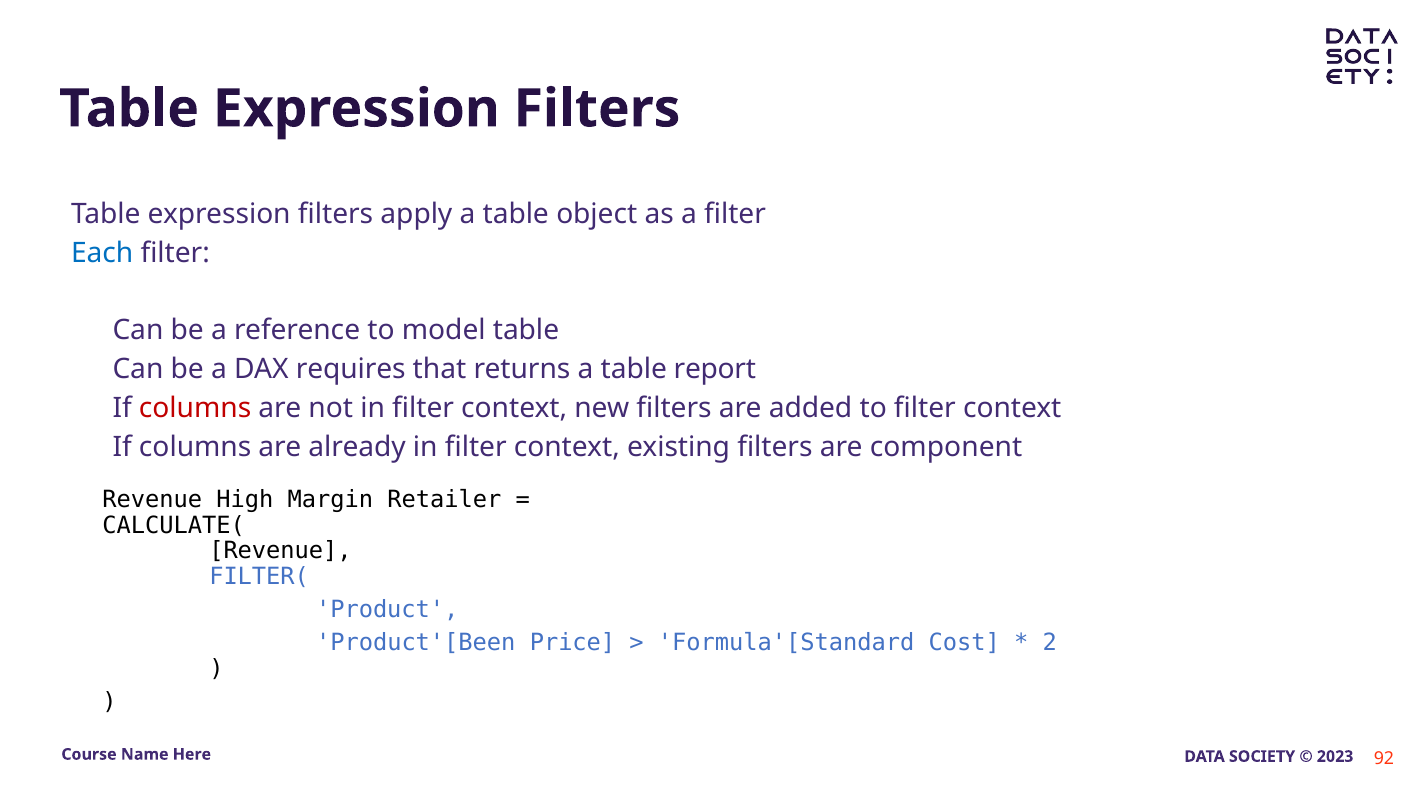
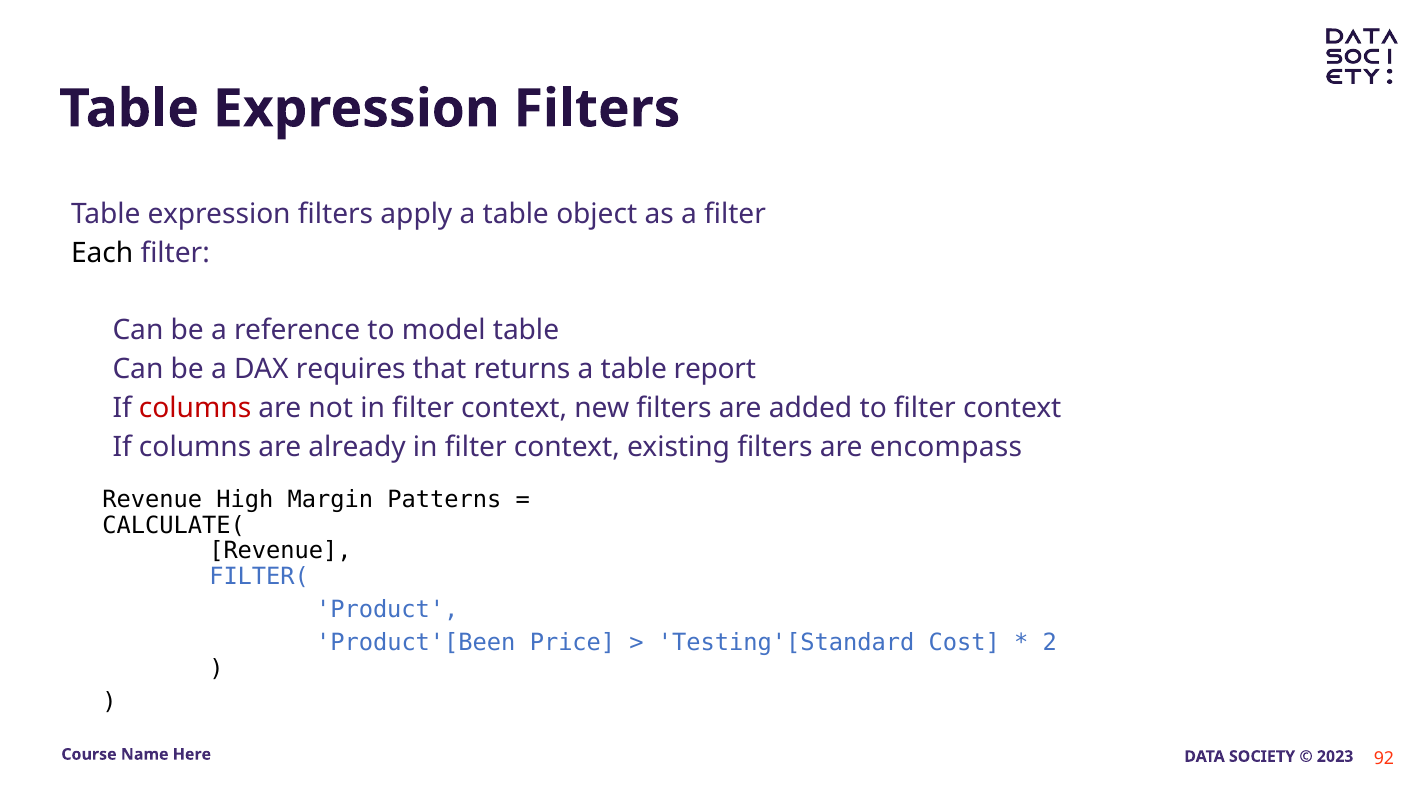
Each colour: blue -> black
component: component -> encompass
Retailer: Retailer -> Patterns
Formula'[Standard: Formula'[Standard -> Testing'[Standard
